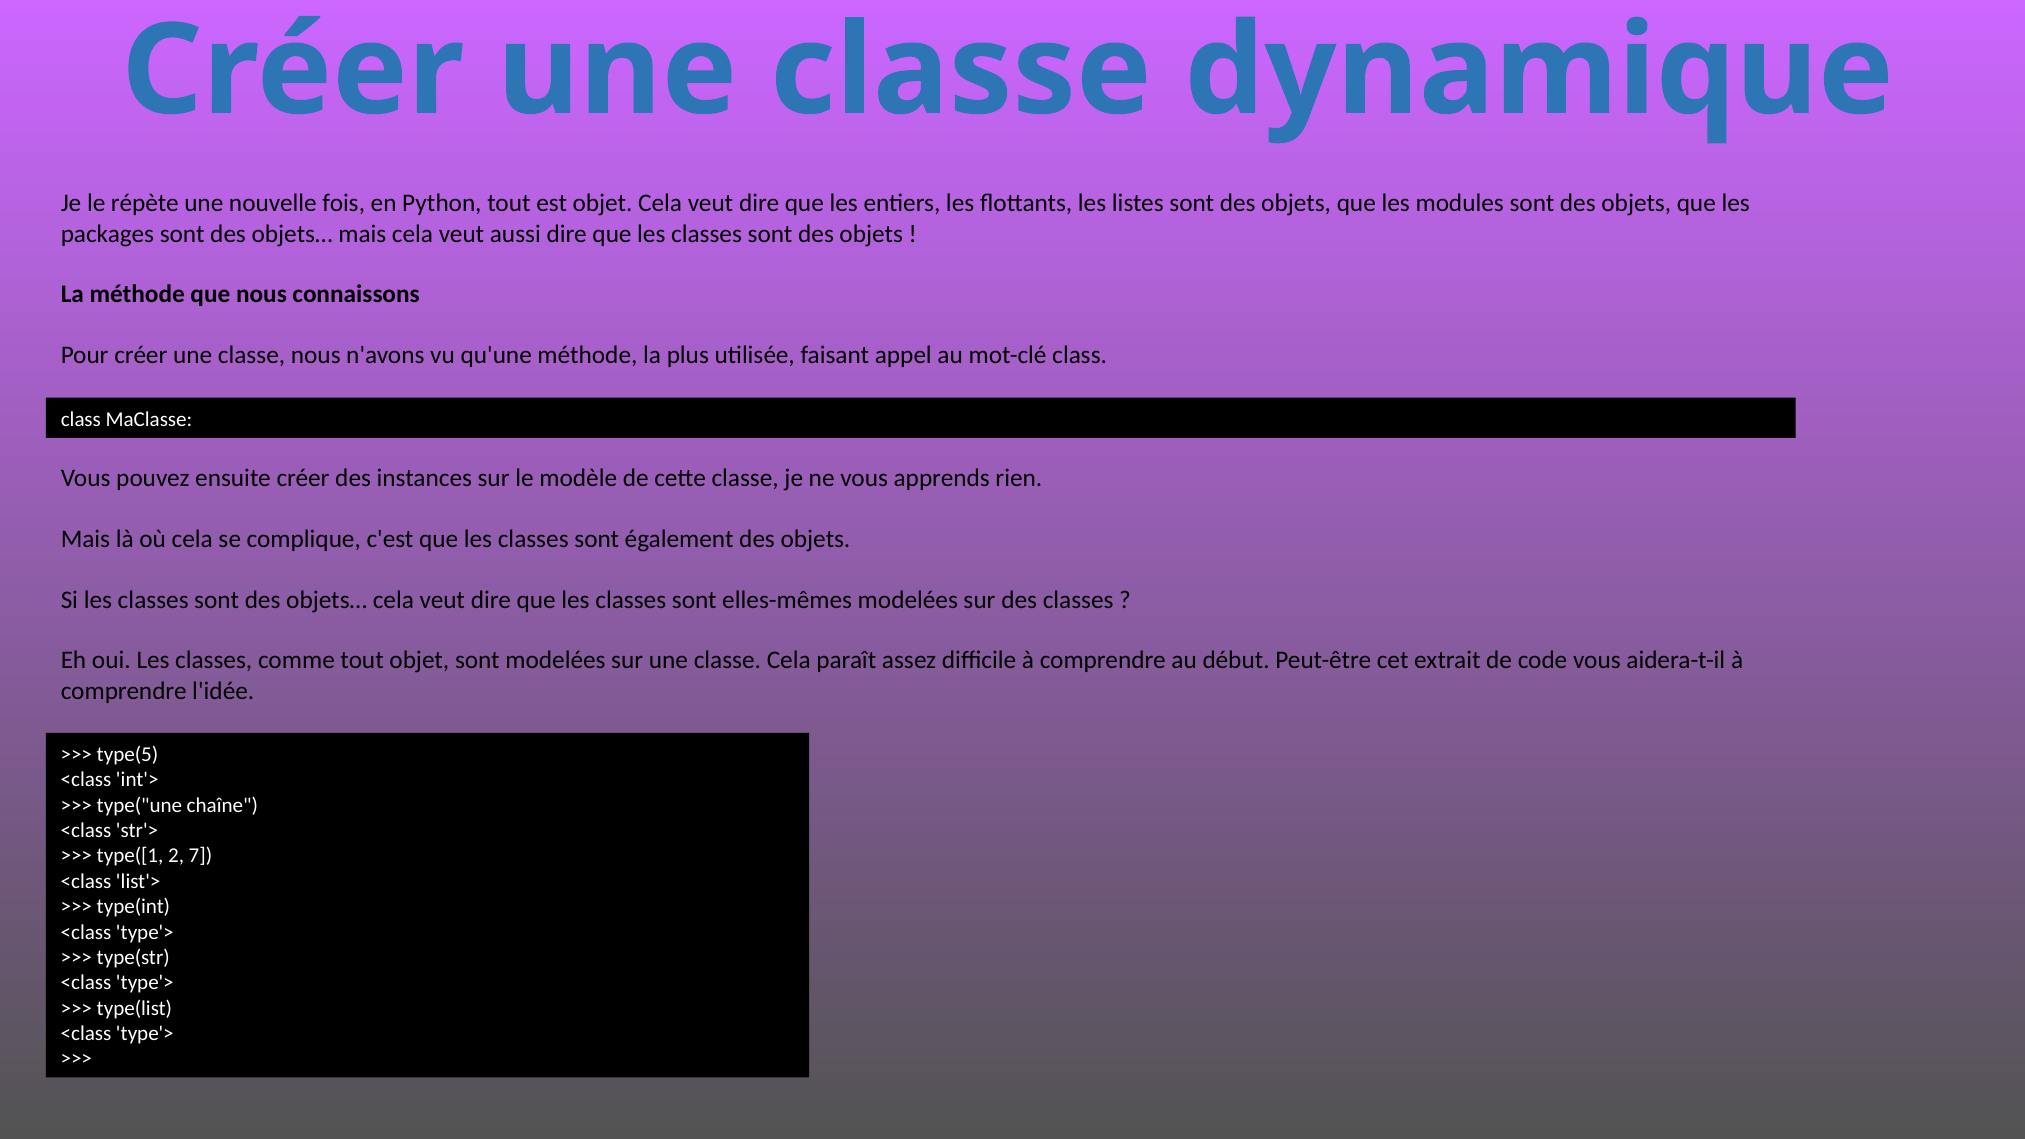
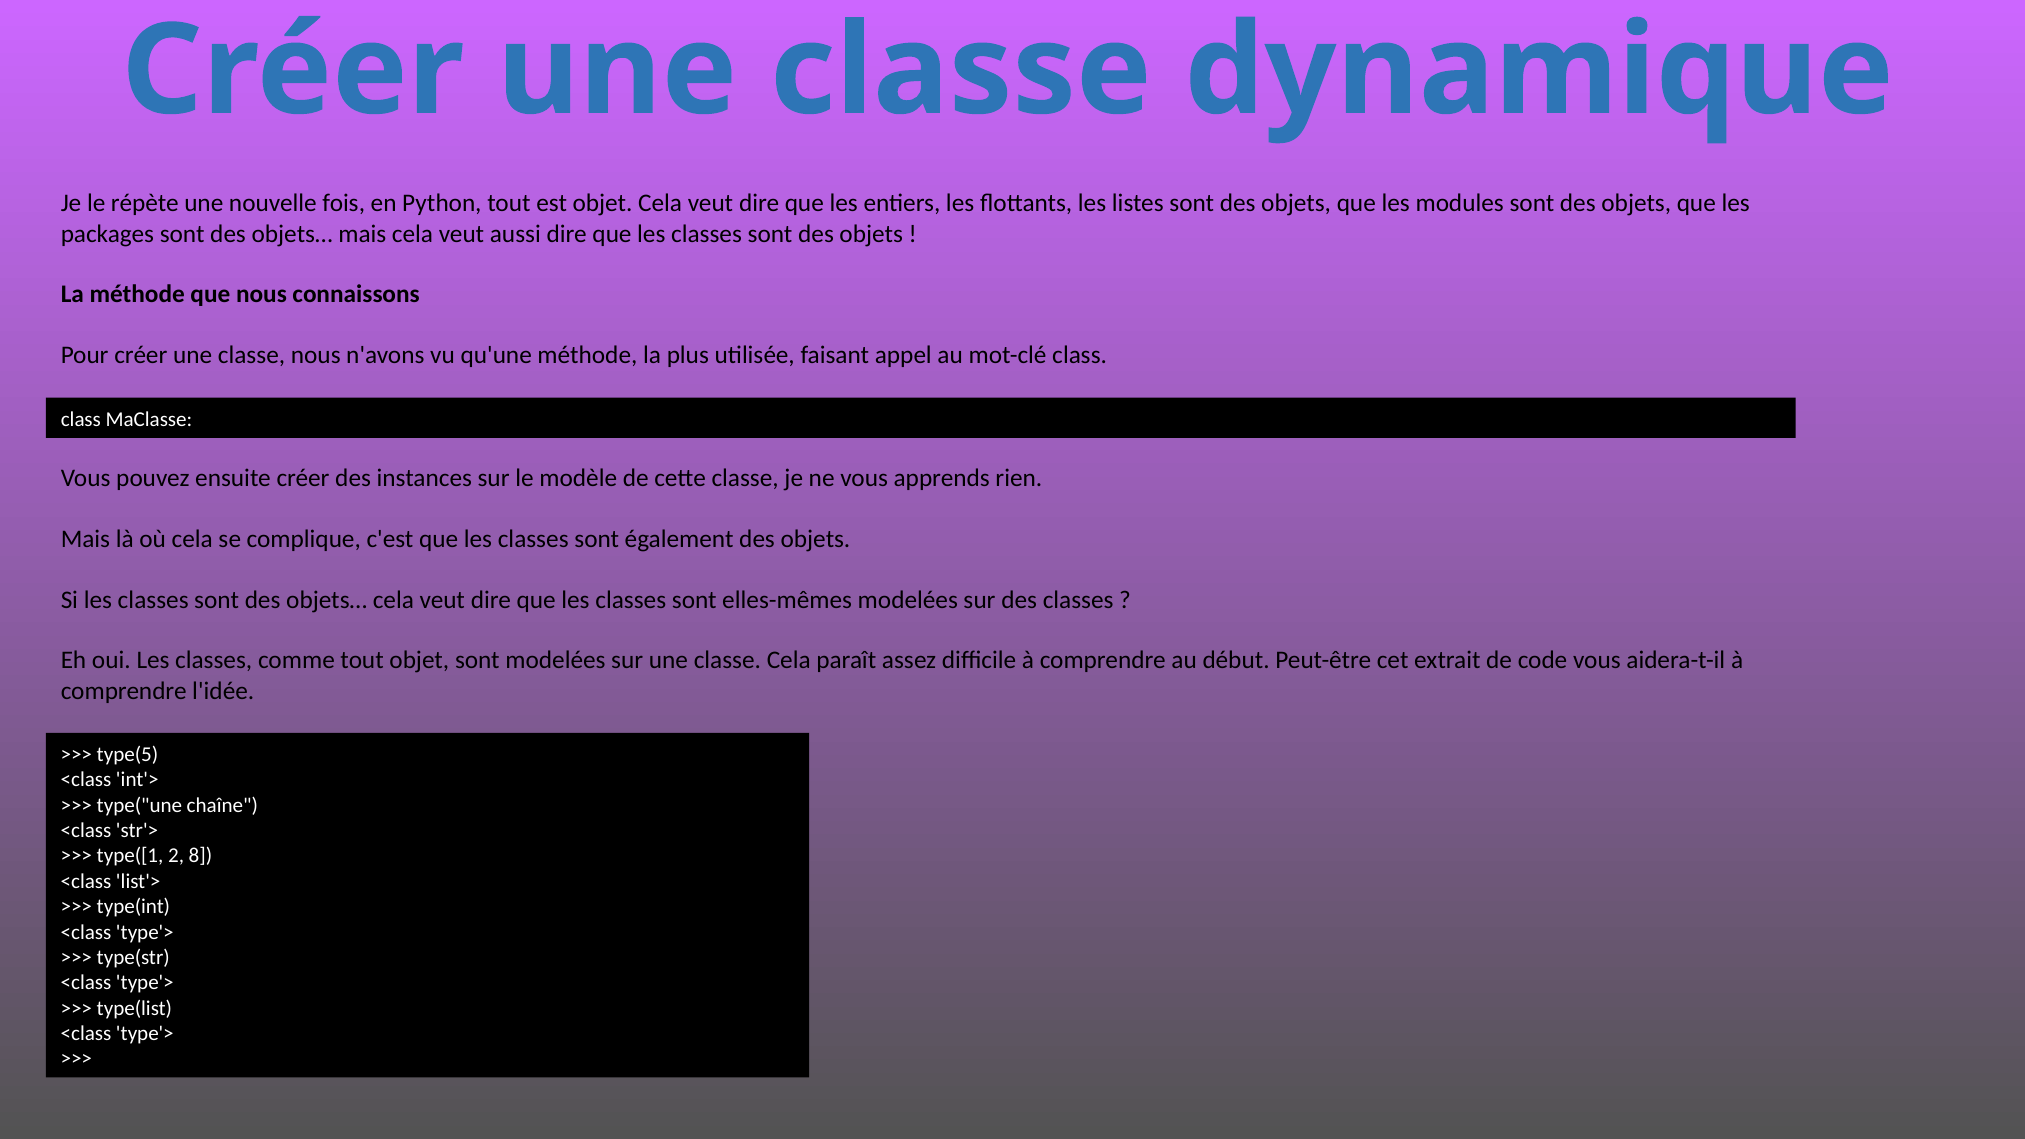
7: 7 -> 8
